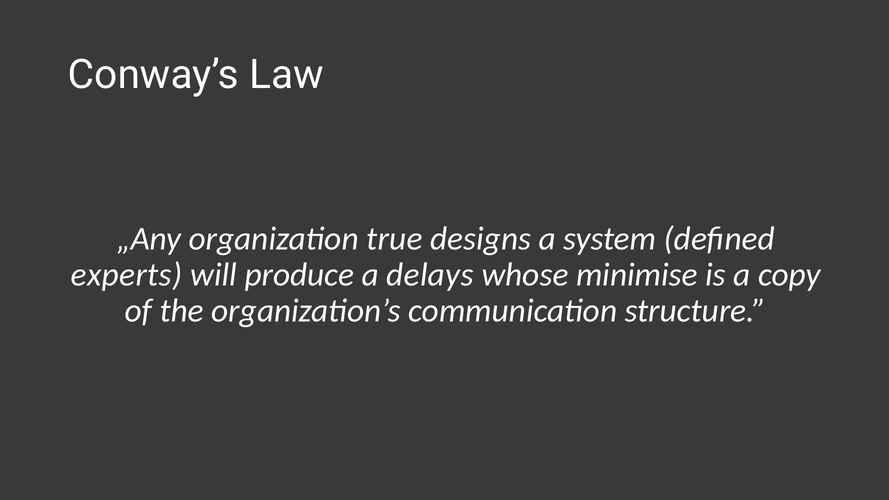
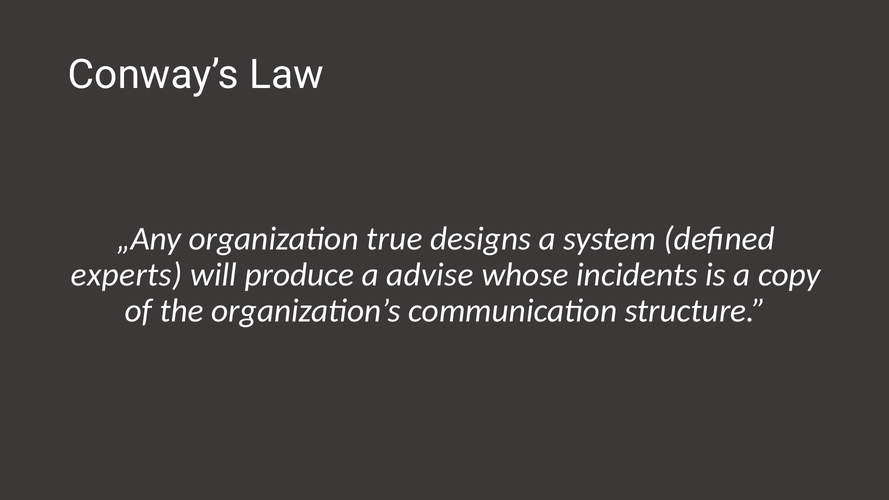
delays: delays -> advise
minimise: minimise -> incidents
